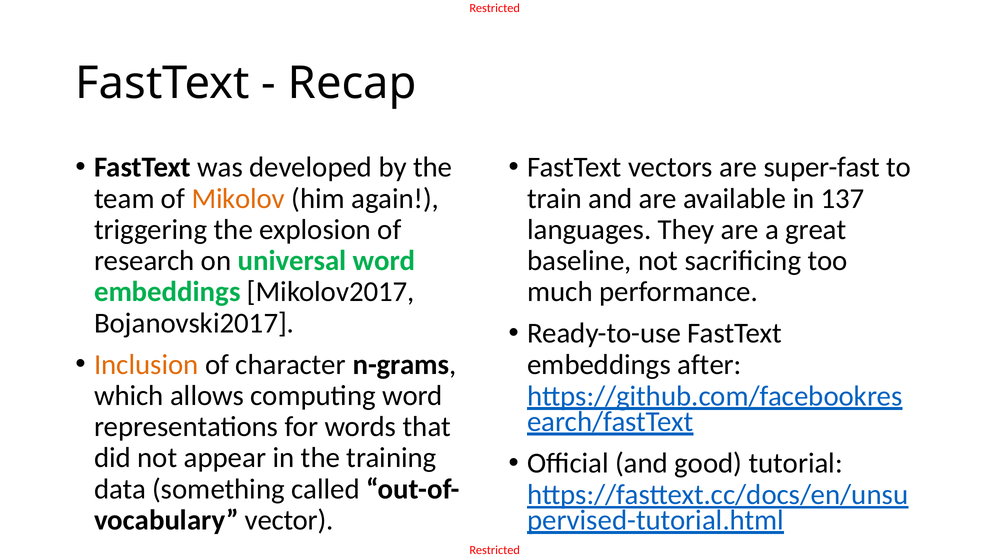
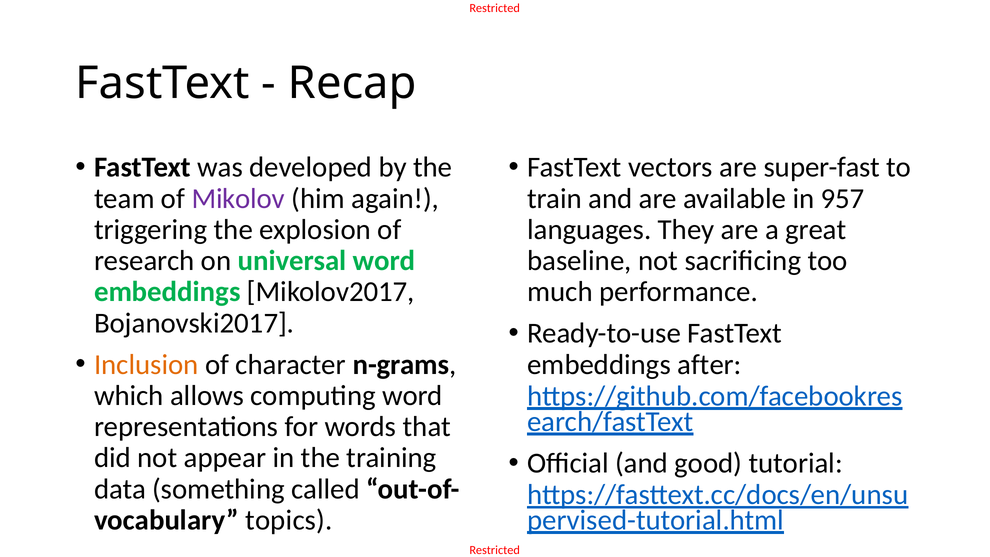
Mikolov colour: orange -> purple
137: 137 -> 957
vector: vector -> topics
